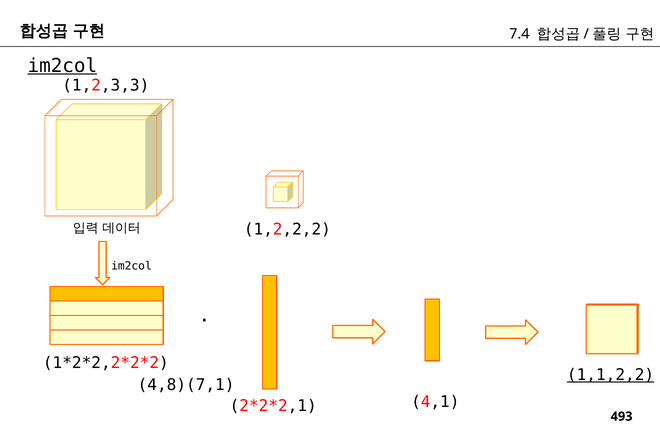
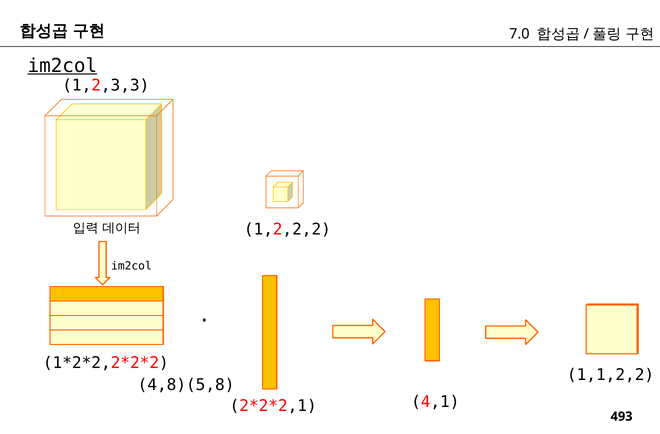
7.4: 7.4 -> 7.0
1,1,2,2 underline: present -> none
4,8)(7,1: 4,8)(7,1 -> 4,8)(5,8
